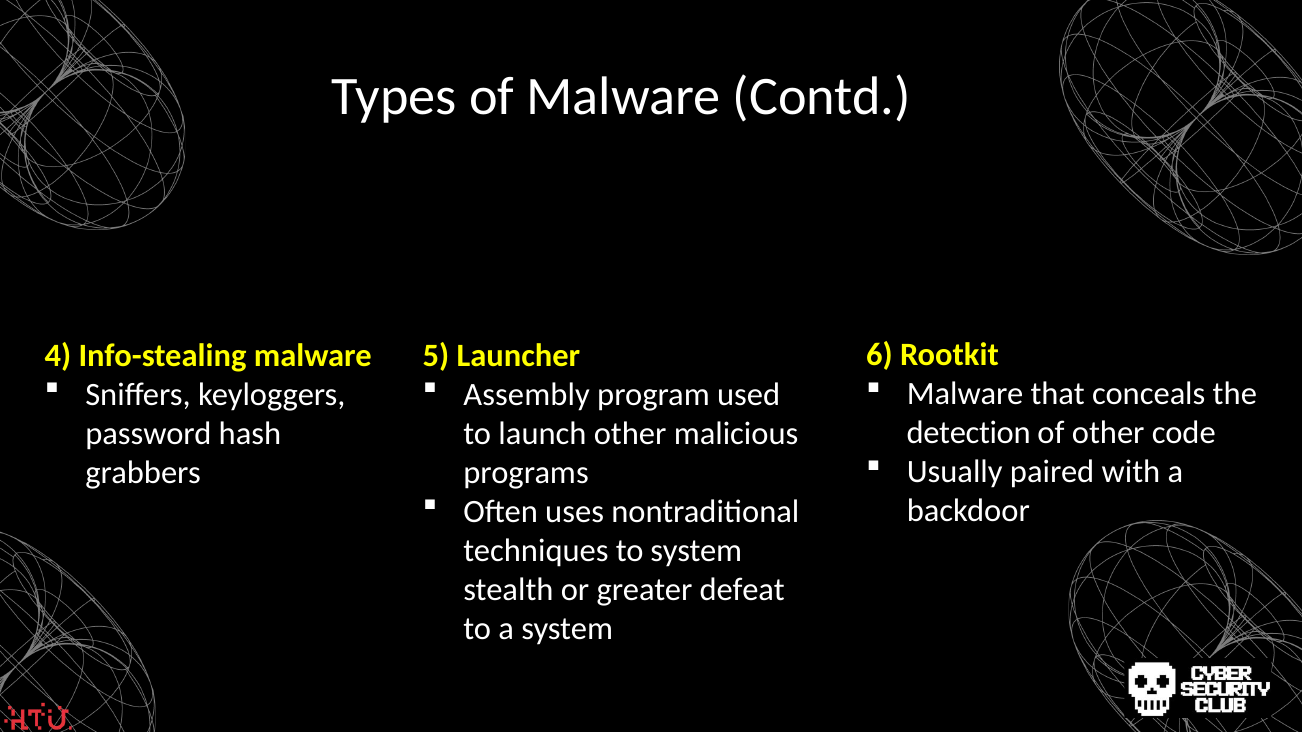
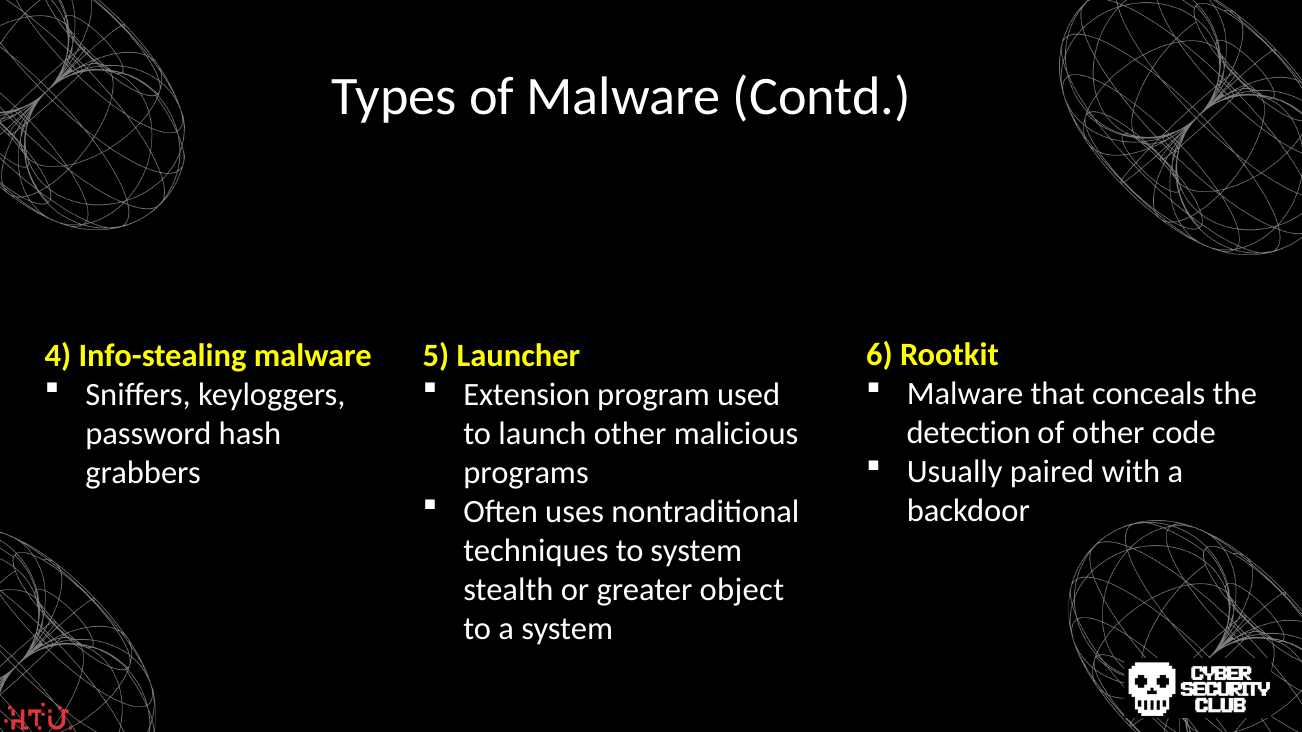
Assembly: Assembly -> Extension
defeat: defeat -> object
